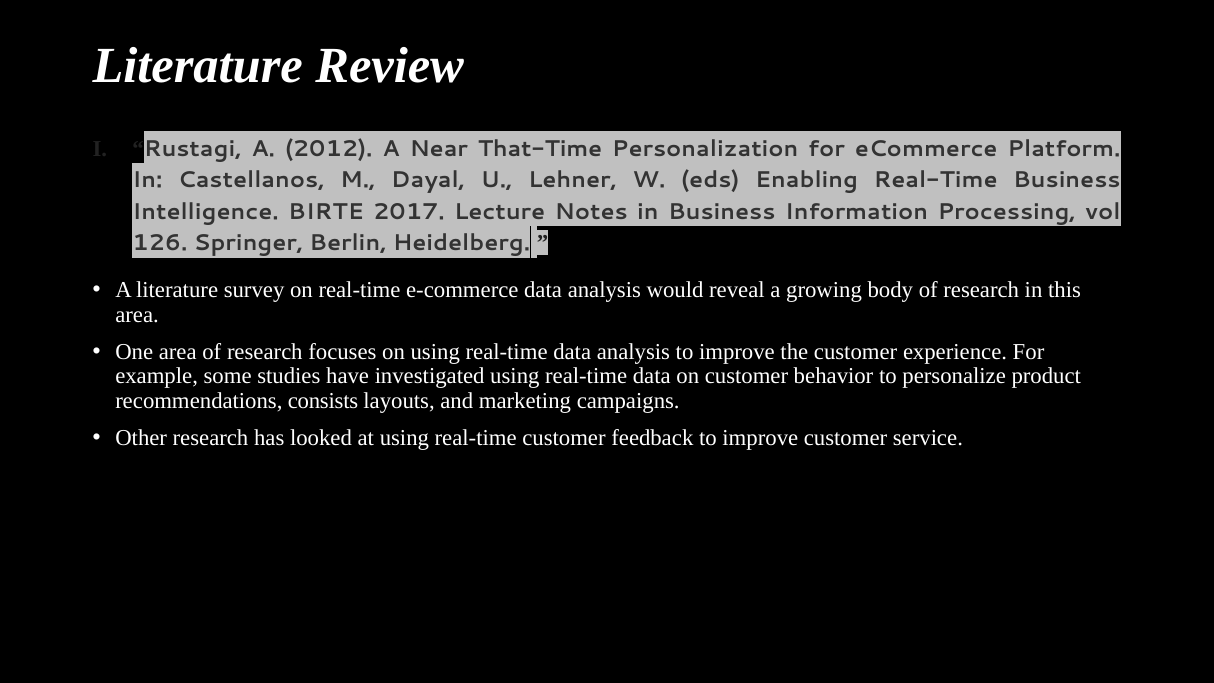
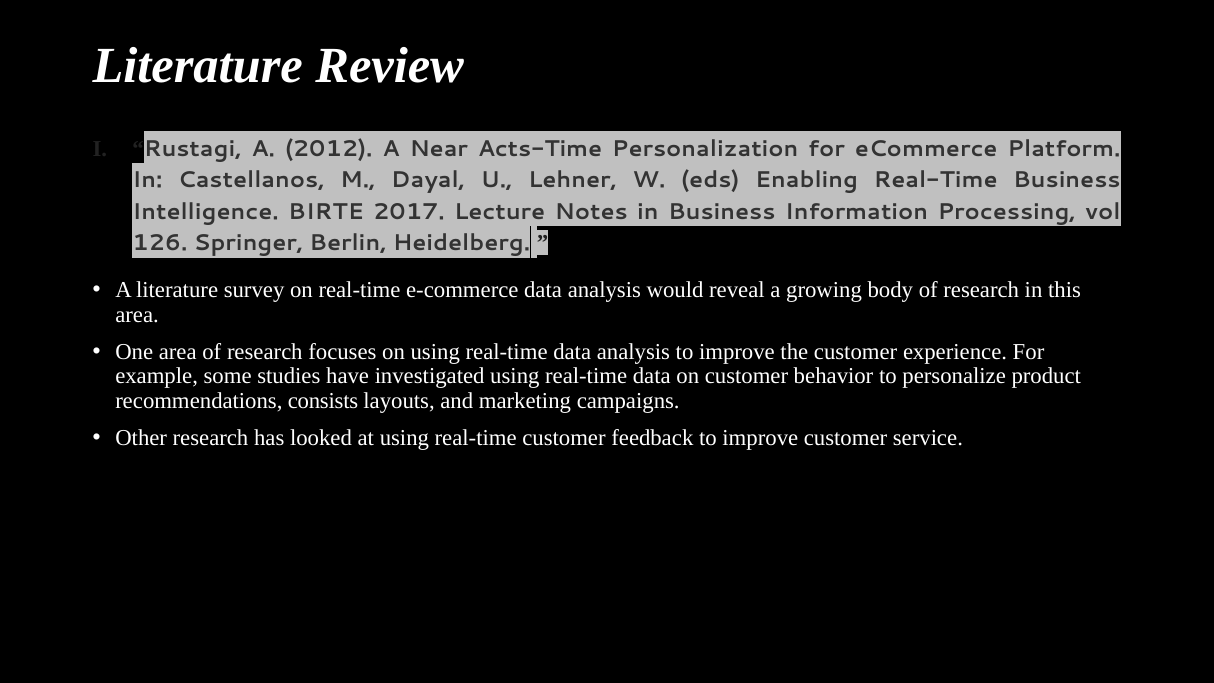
That-Time: That-Time -> Acts-Time
